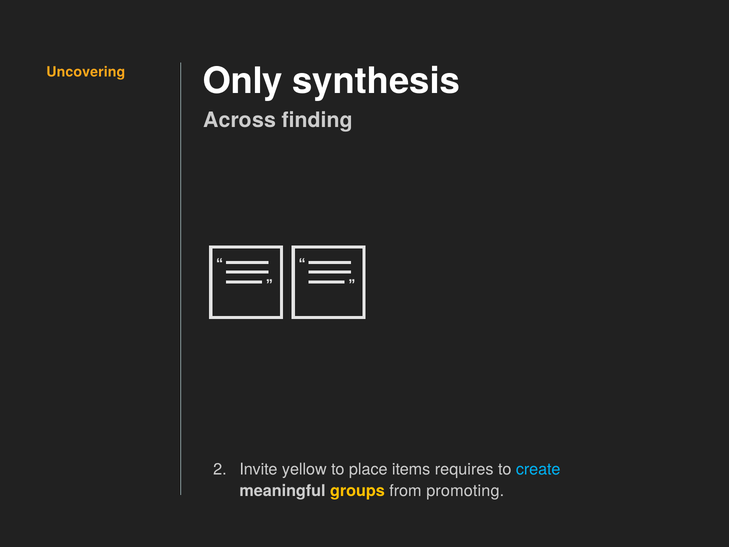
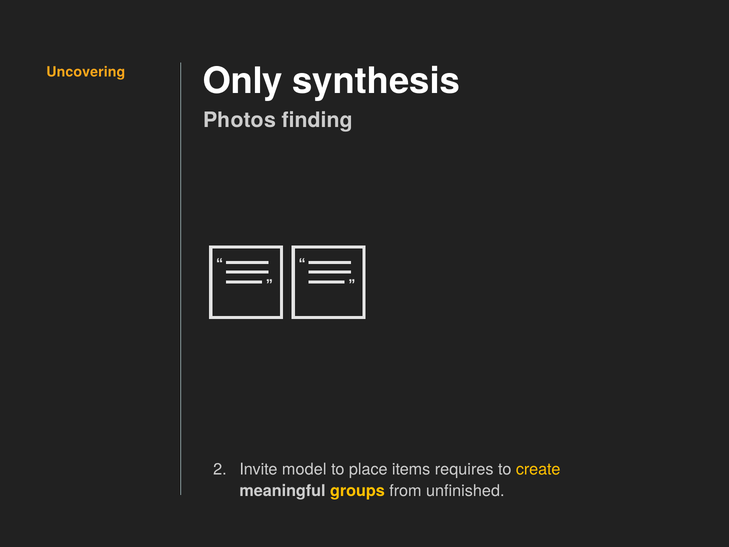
Across: Across -> Photos
yellow: yellow -> model
create colour: light blue -> yellow
promoting: promoting -> unfinished
